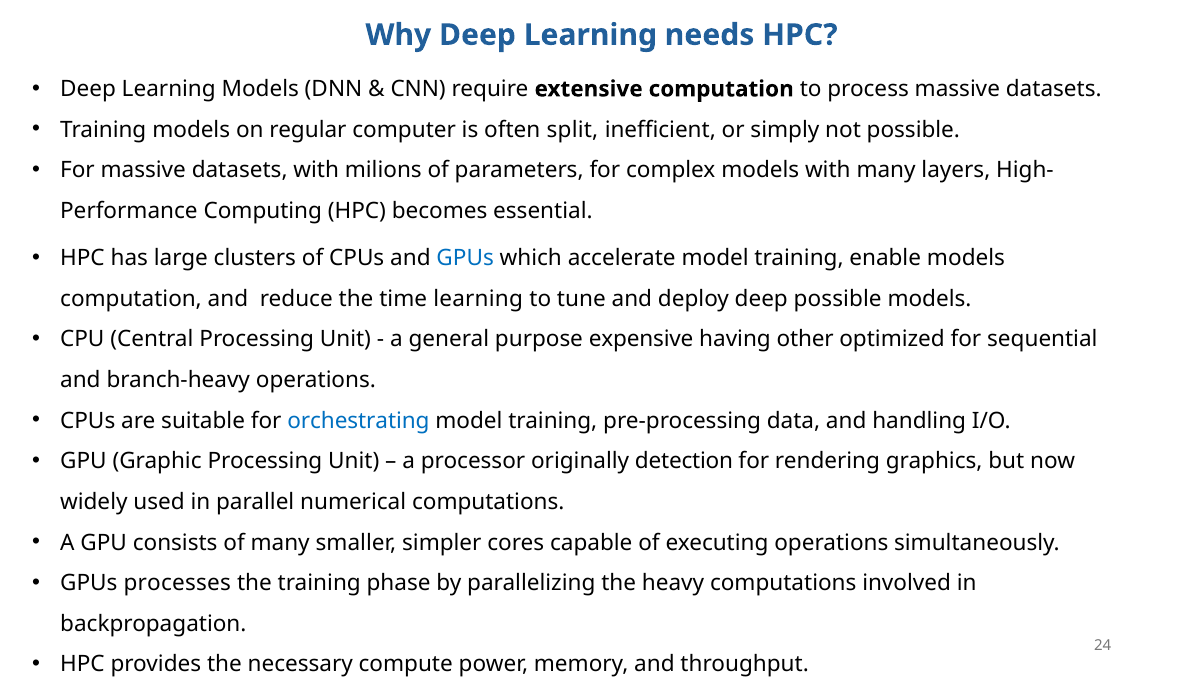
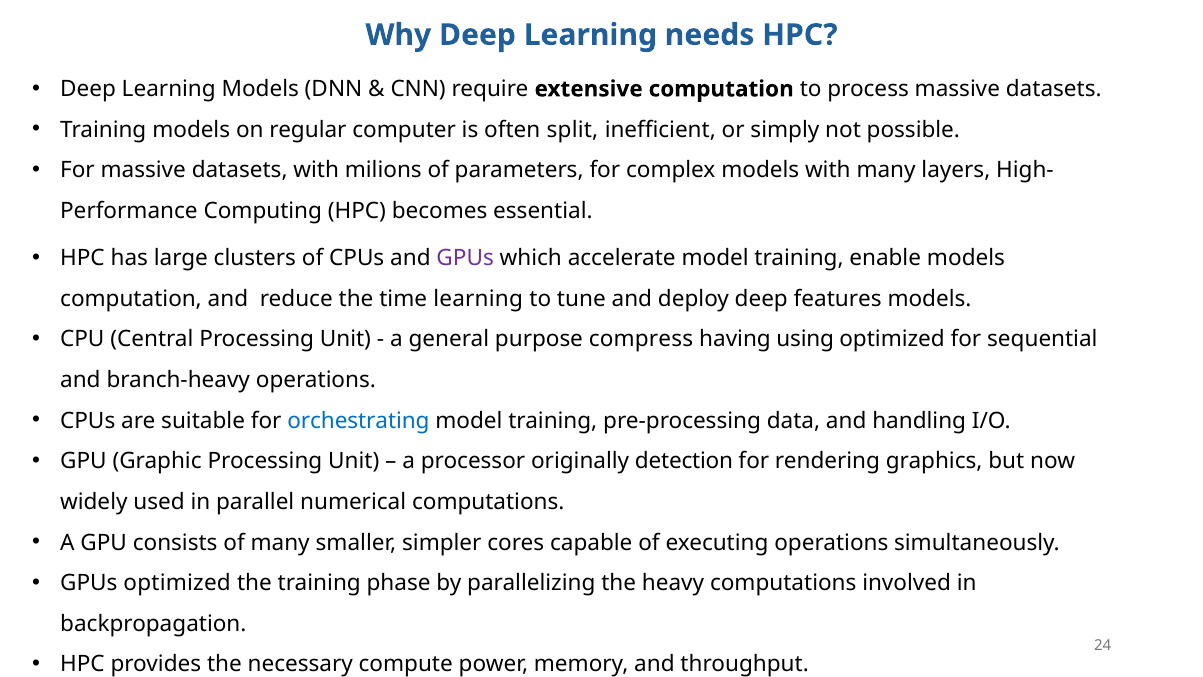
GPUs at (465, 258) colour: blue -> purple
deep possible: possible -> features
expensive: expensive -> compress
other: other -> using
GPUs processes: processes -> optimized
